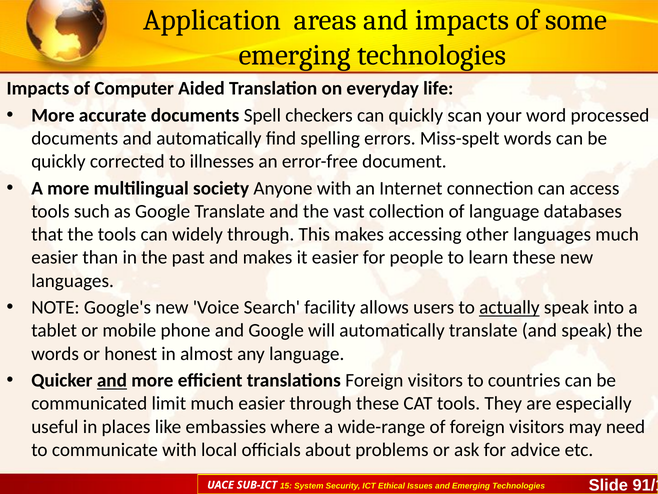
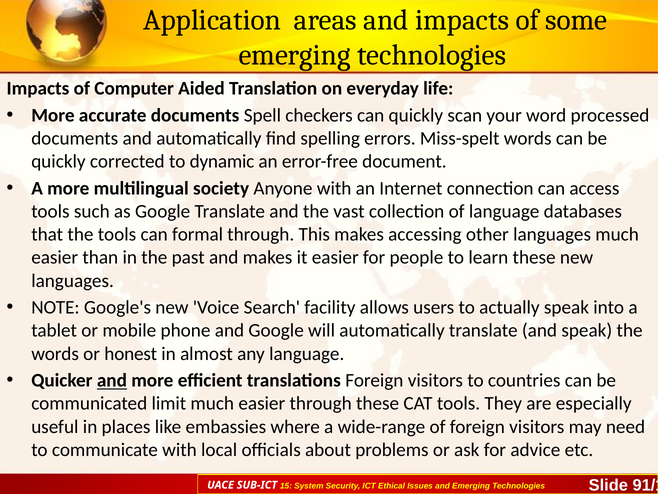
illnesses: illnesses -> dynamic
widely: widely -> formal
actually underline: present -> none
